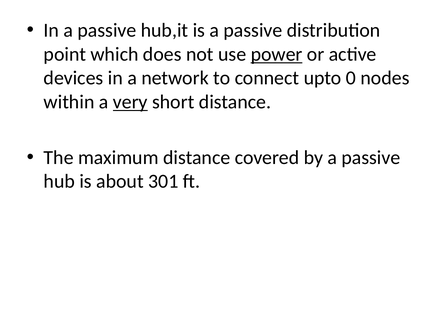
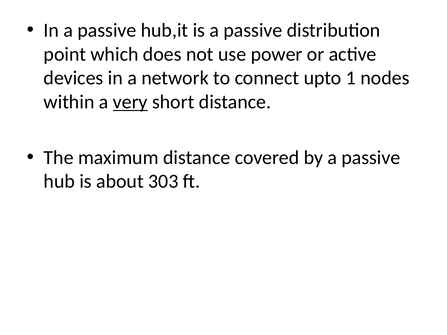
power underline: present -> none
0: 0 -> 1
301: 301 -> 303
